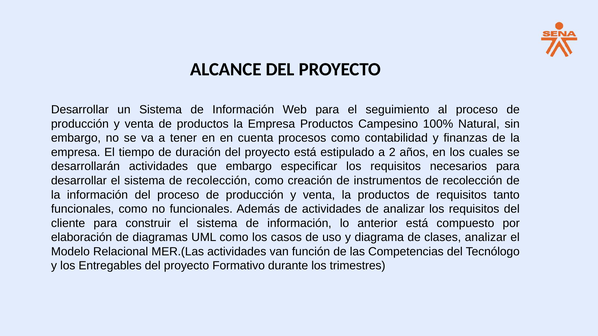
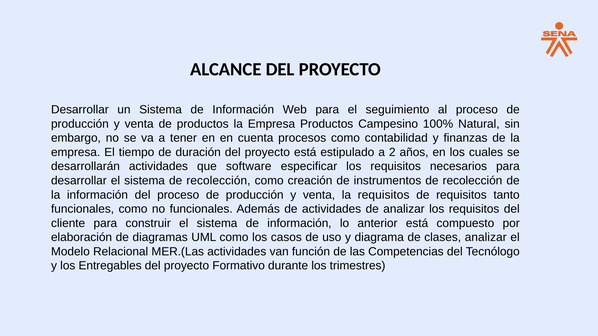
que embargo: embargo -> software
la productos: productos -> requisitos
